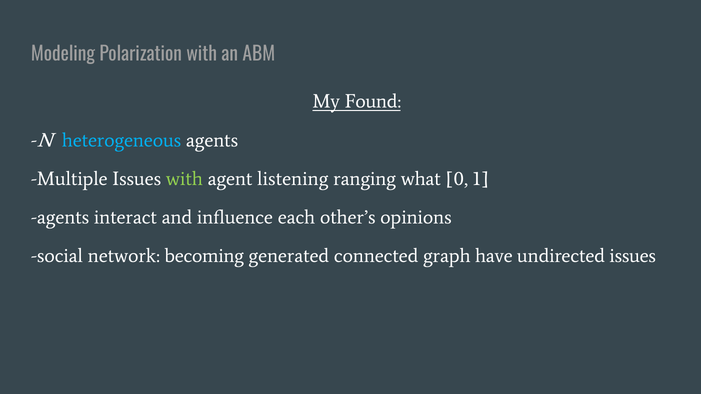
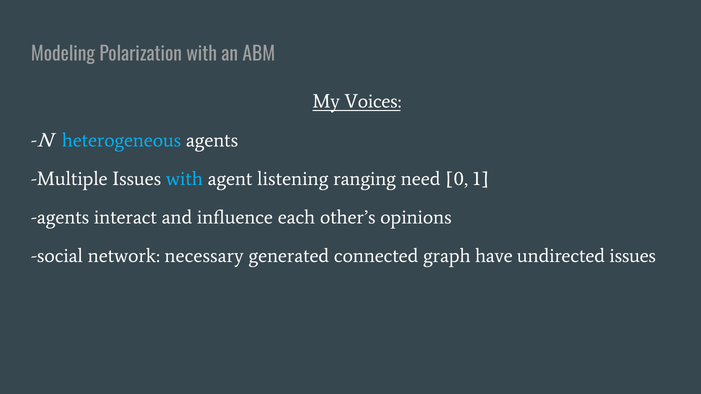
Found: Found -> Voices
with at (184, 179) colour: light green -> light blue
what: what -> need
becoming: becoming -> necessary
